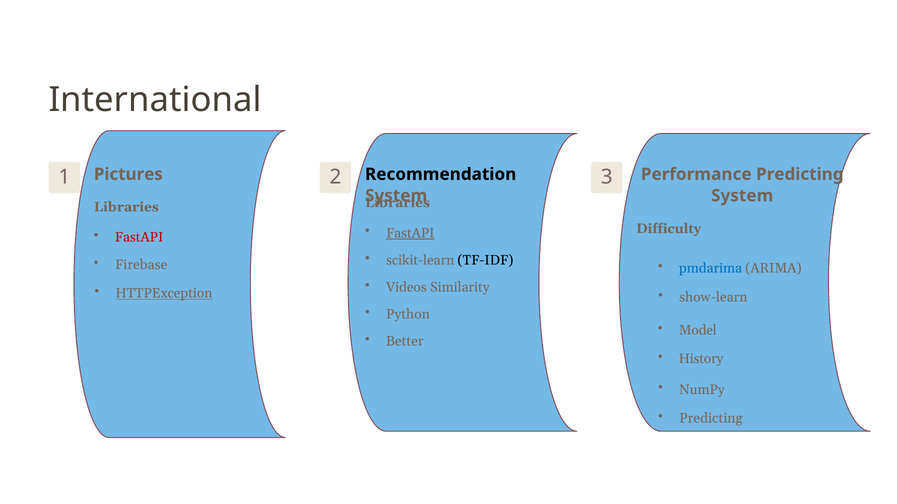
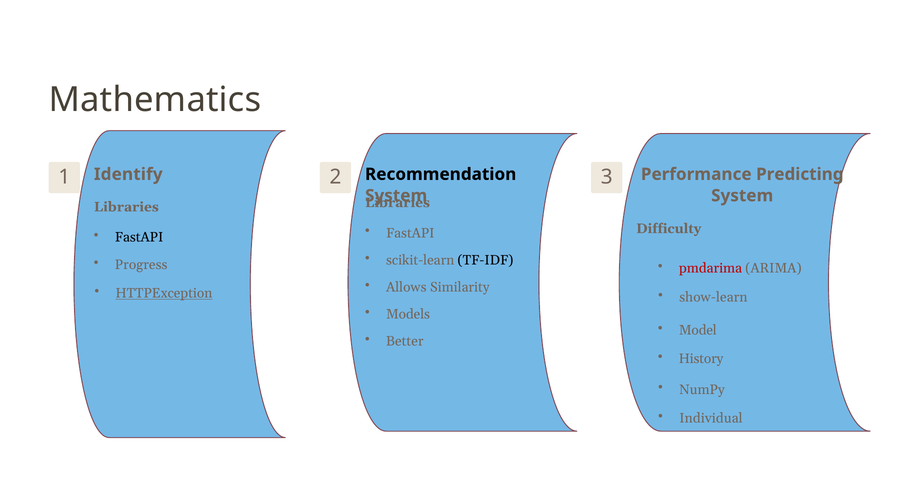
International: International -> Mathematics
Pictures: Pictures -> Identify
FastAPI at (410, 233) underline: present -> none
FastAPI at (139, 238) colour: red -> black
Firebase: Firebase -> Progress
pmdarima colour: blue -> red
Videos: Videos -> Allows
Python: Python -> Models
Predicting at (711, 419): Predicting -> Individual
